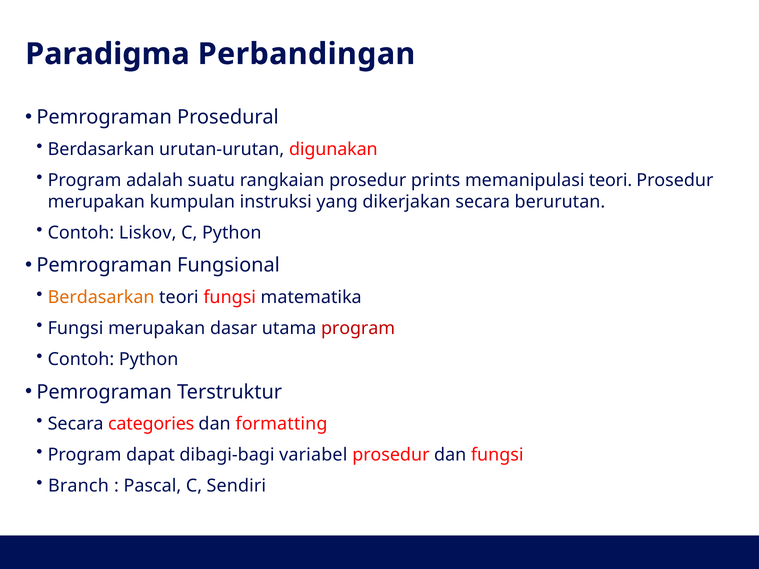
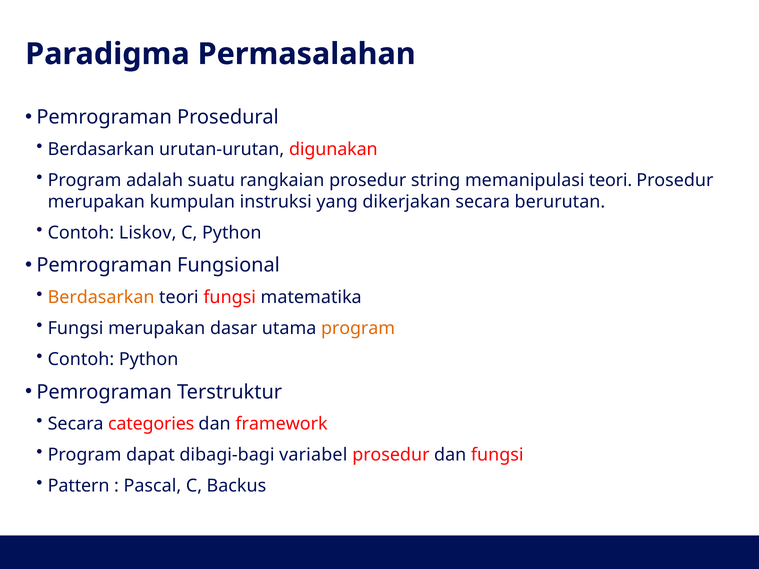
Perbandingan: Perbandingan -> Permasalahan
prints: prints -> string
program at (358, 329) colour: red -> orange
formatting: formatting -> framework
Branch: Branch -> Pattern
Sendiri: Sendiri -> Backus
